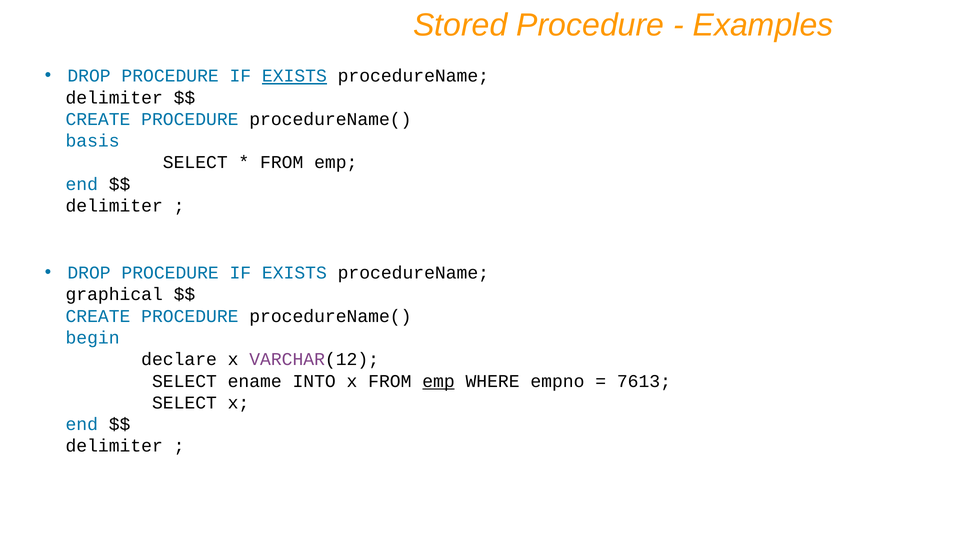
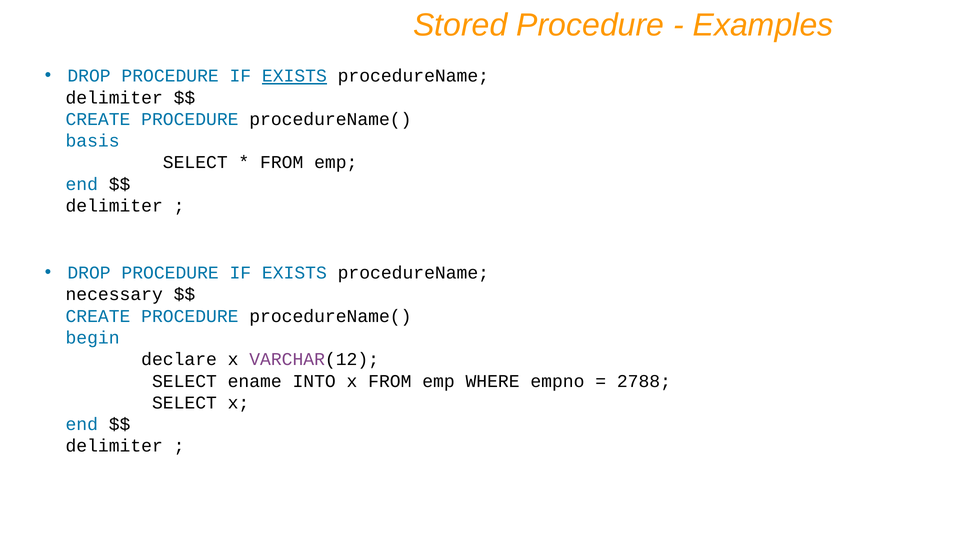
graphical: graphical -> necessary
emp at (439, 381) underline: present -> none
7613: 7613 -> 2788
